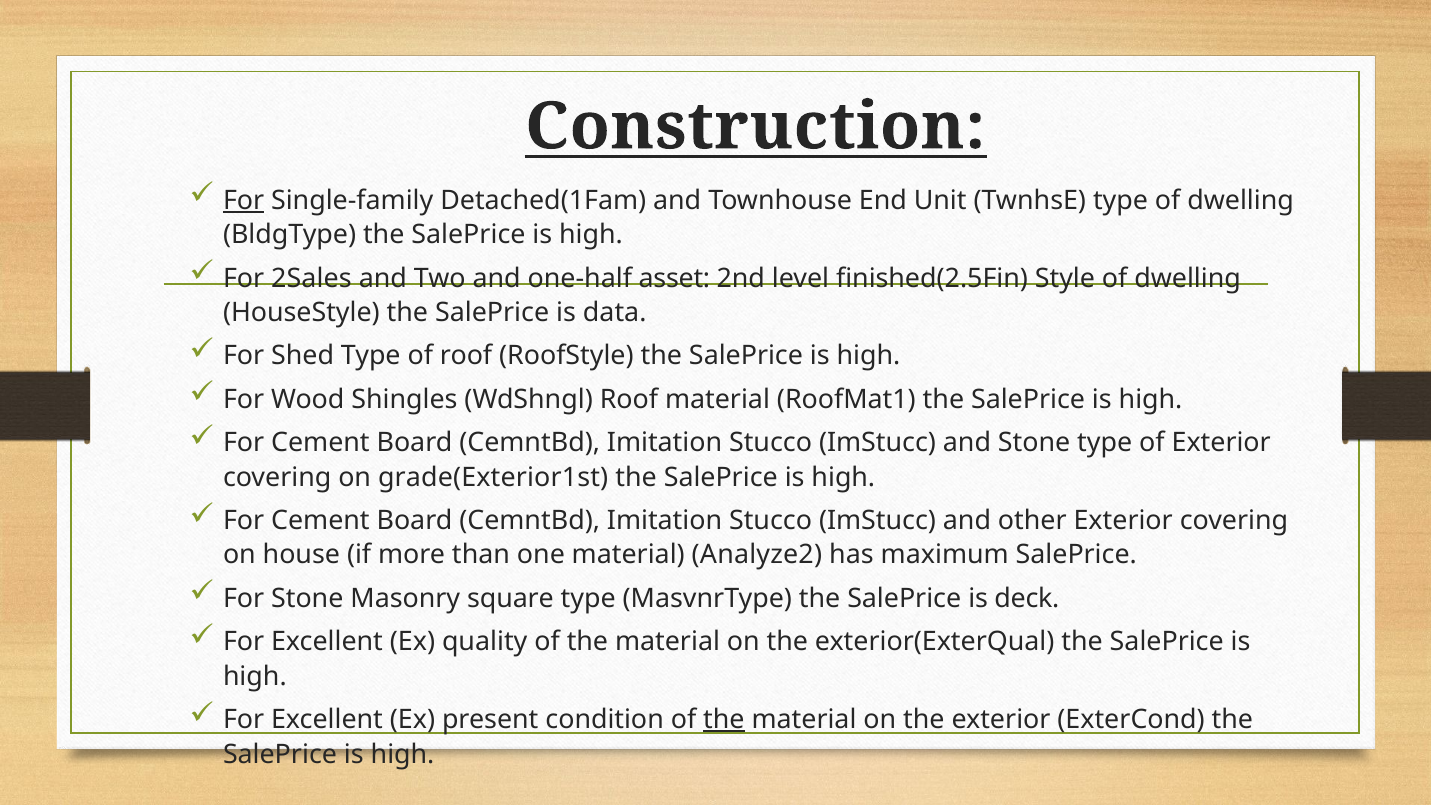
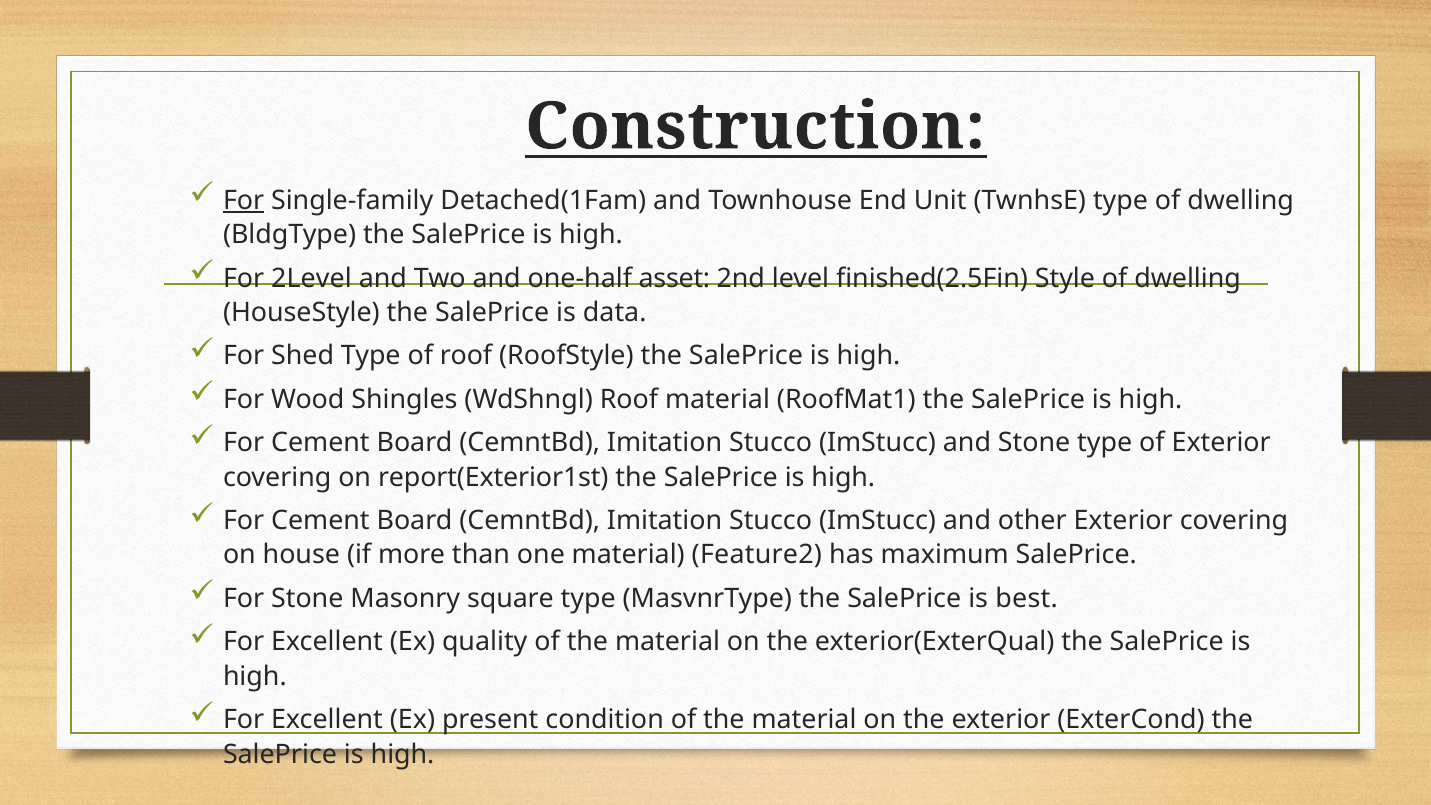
2Sales: 2Sales -> 2Level
grade(Exterior1st: grade(Exterior1st -> report(Exterior1st
Analyze2: Analyze2 -> Feature2
deck: deck -> best
the at (724, 720) underline: present -> none
